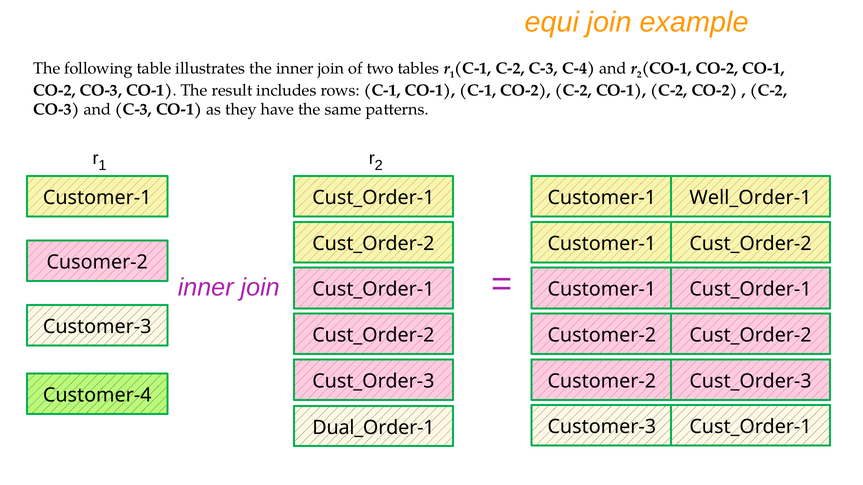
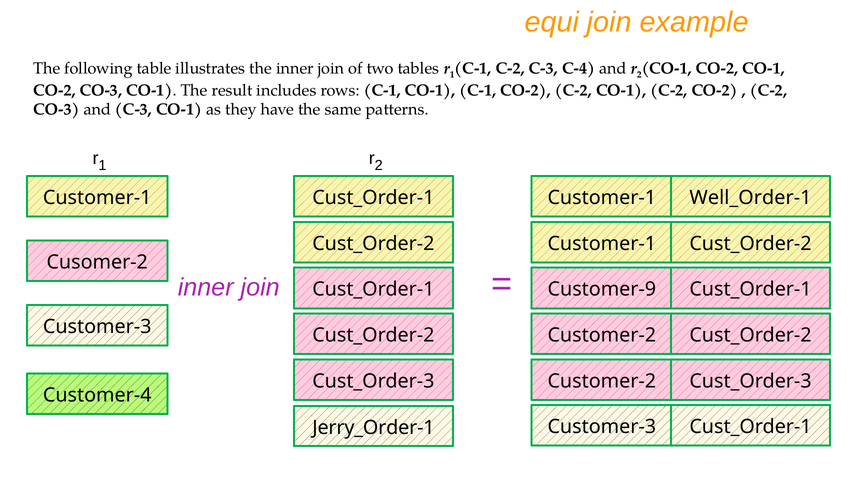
Customer-1 at (602, 290): Customer-1 -> Customer-9
Dual_Order-1: Dual_Order-1 -> Jerry_Order-1
